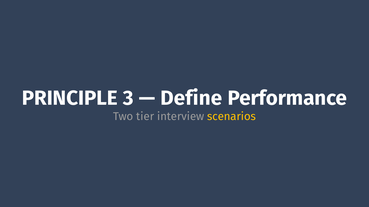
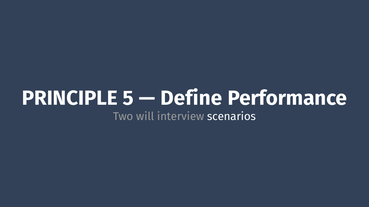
3: 3 -> 5
tier: tier -> will
scenarios colour: yellow -> white
